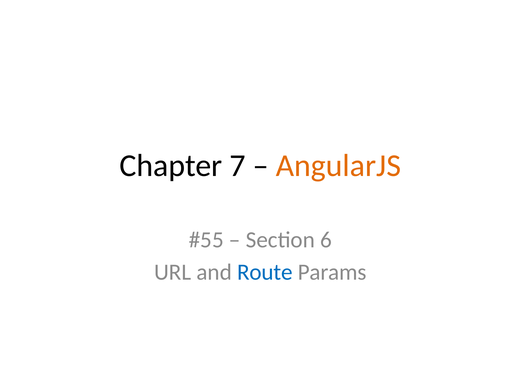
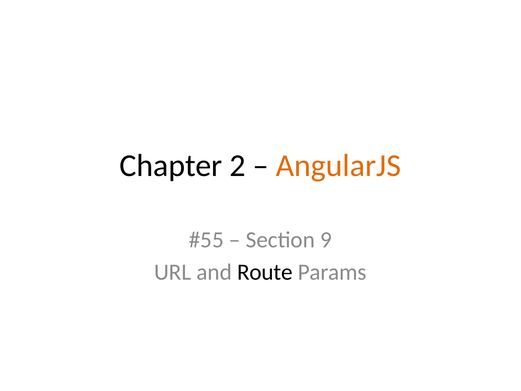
7: 7 -> 2
6: 6 -> 9
Route colour: blue -> black
